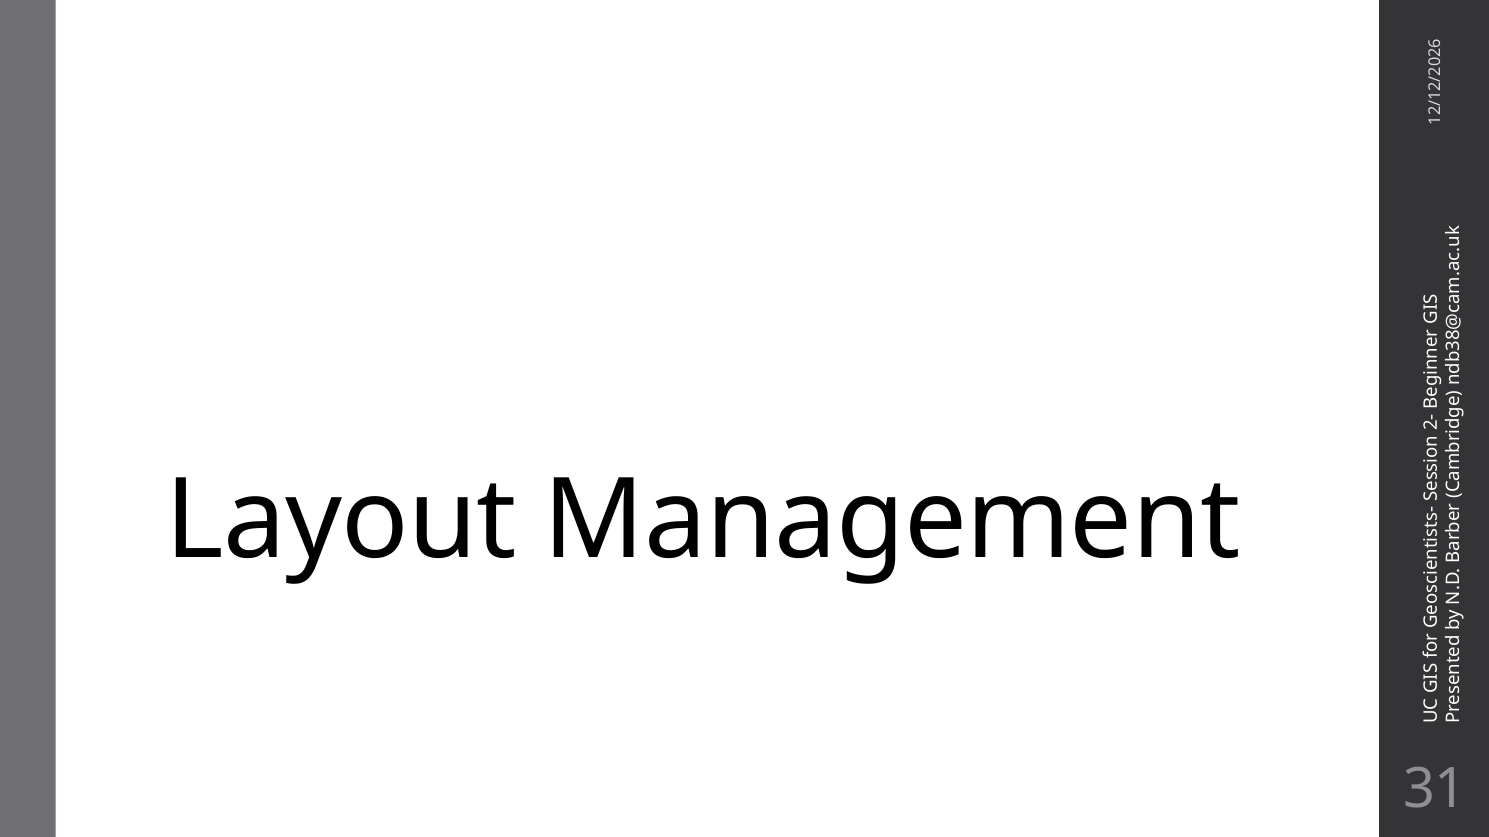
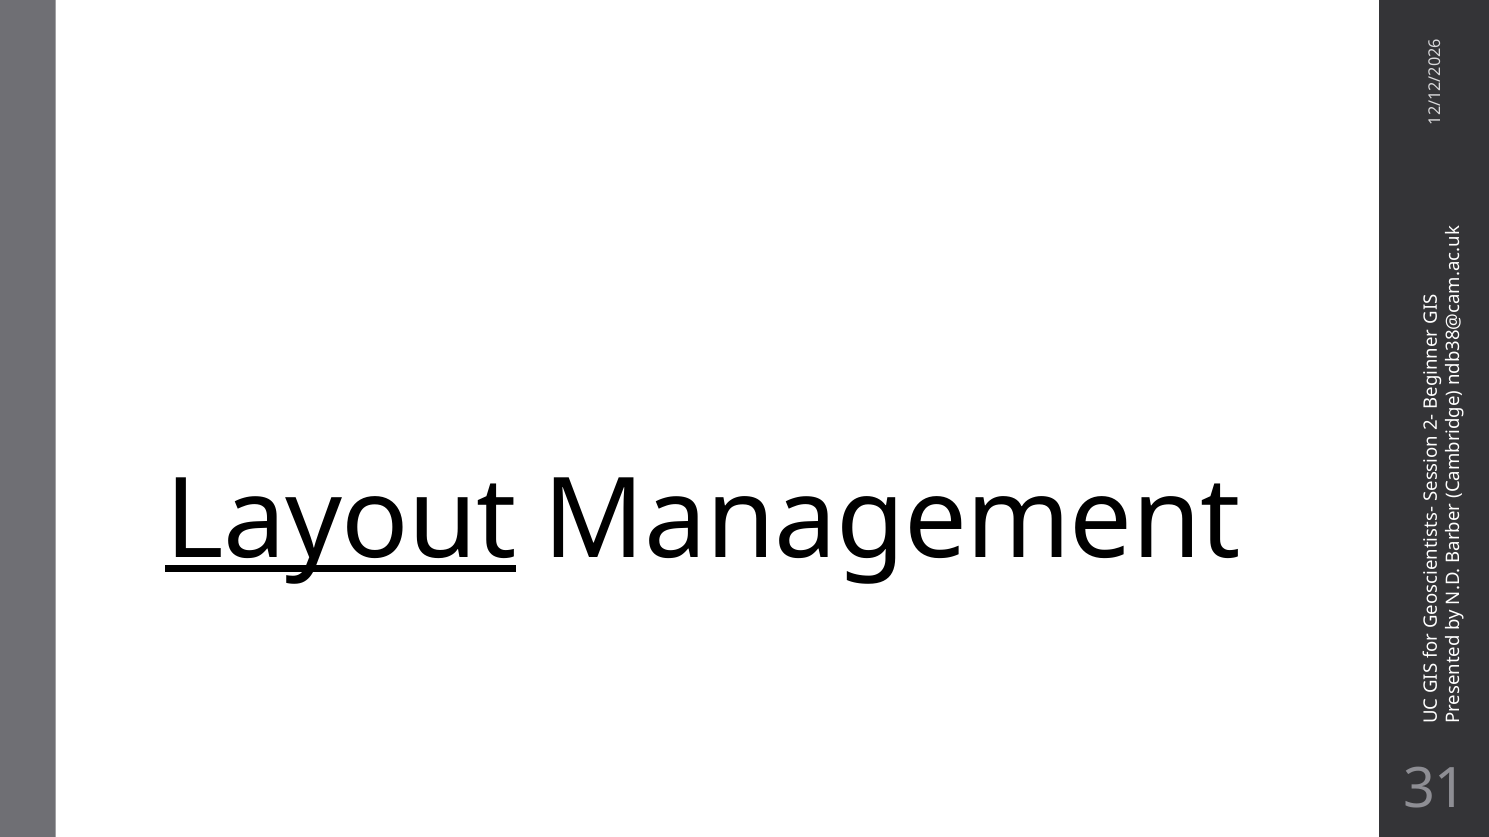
Layout underline: none -> present
